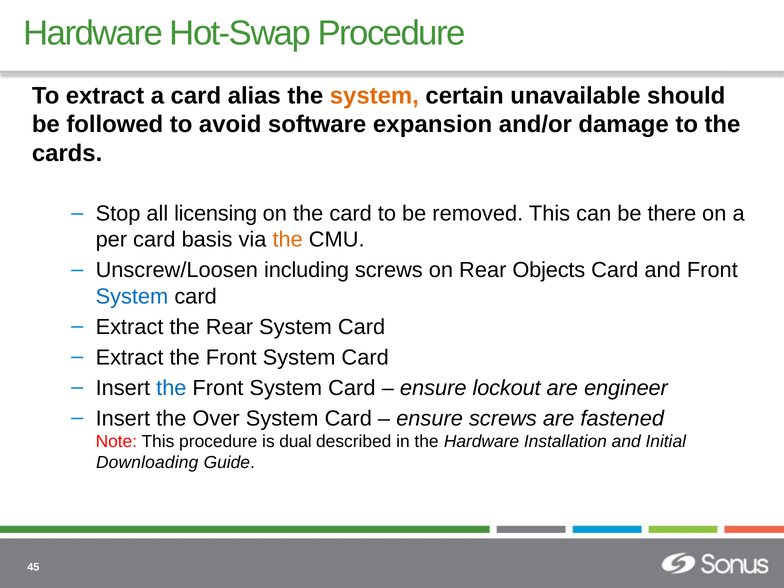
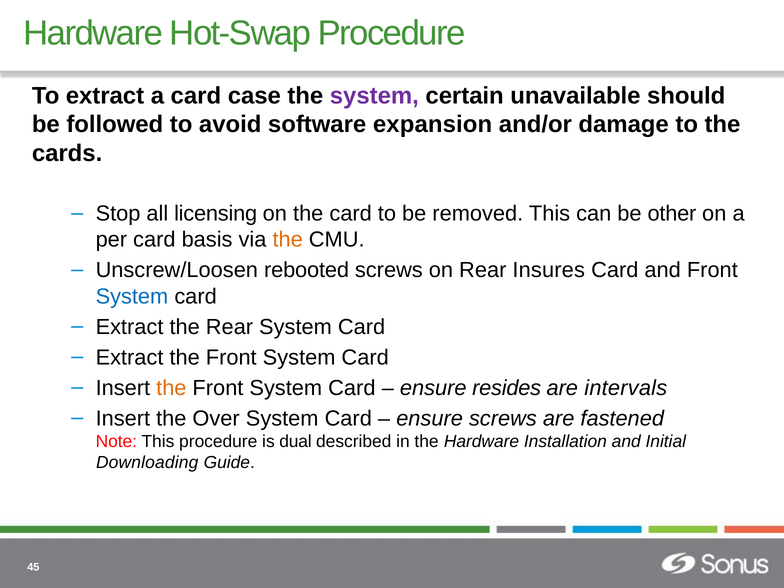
alias: alias -> case
system at (374, 96) colour: orange -> purple
there: there -> other
including: including -> rebooted
Objects: Objects -> Insures
the at (171, 388) colour: blue -> orange
lockout: lockout -> resides
engineer: engineer -> intervals
